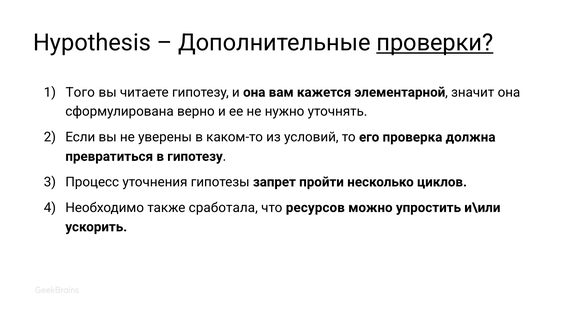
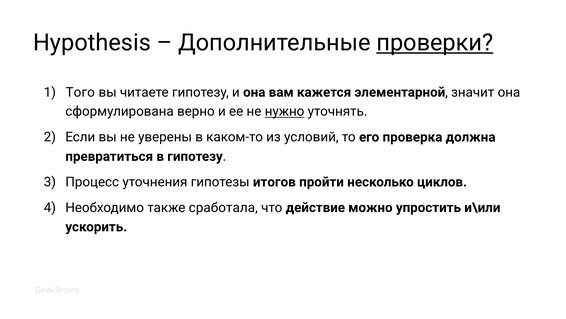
нужно underline: none -> present
запрет: запрет -> итогов
ресурсов: ресурсов -> действие
